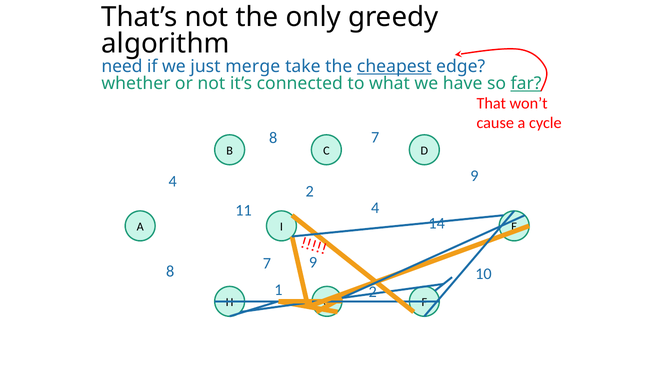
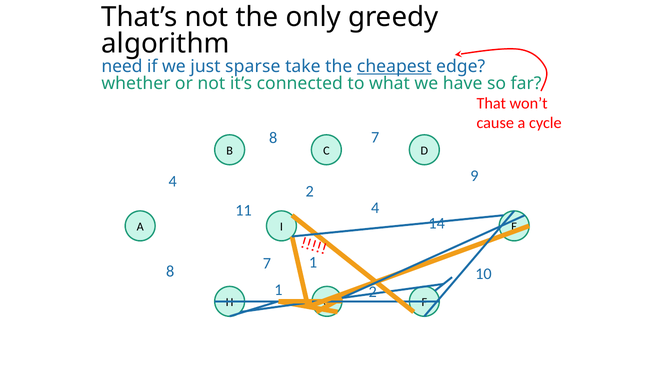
merge: merge -> sparse
far underline: present -> none
9 at (313, 263): 9 -> 1
